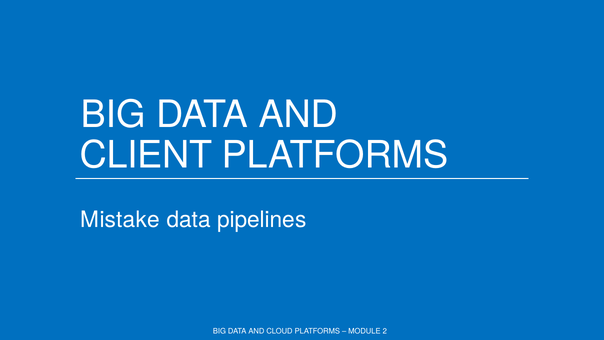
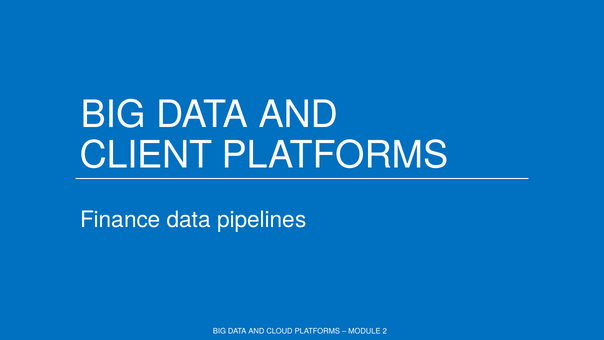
Mistake: Mistake -> Finance
